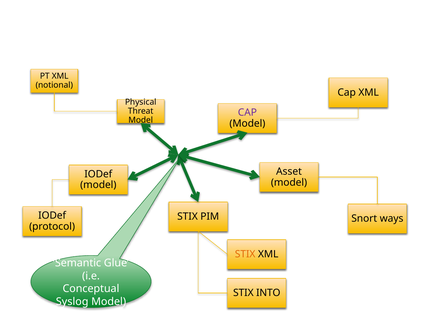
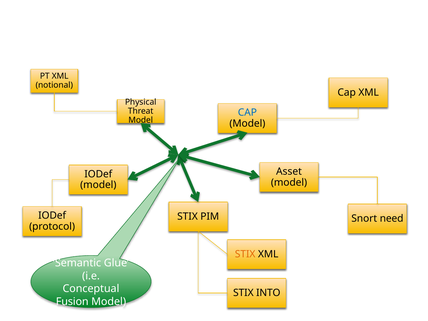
CAP at (247, 113) colour: purple -> blue
ways: ways -> need
Syslog: Syslog -> Fusion
